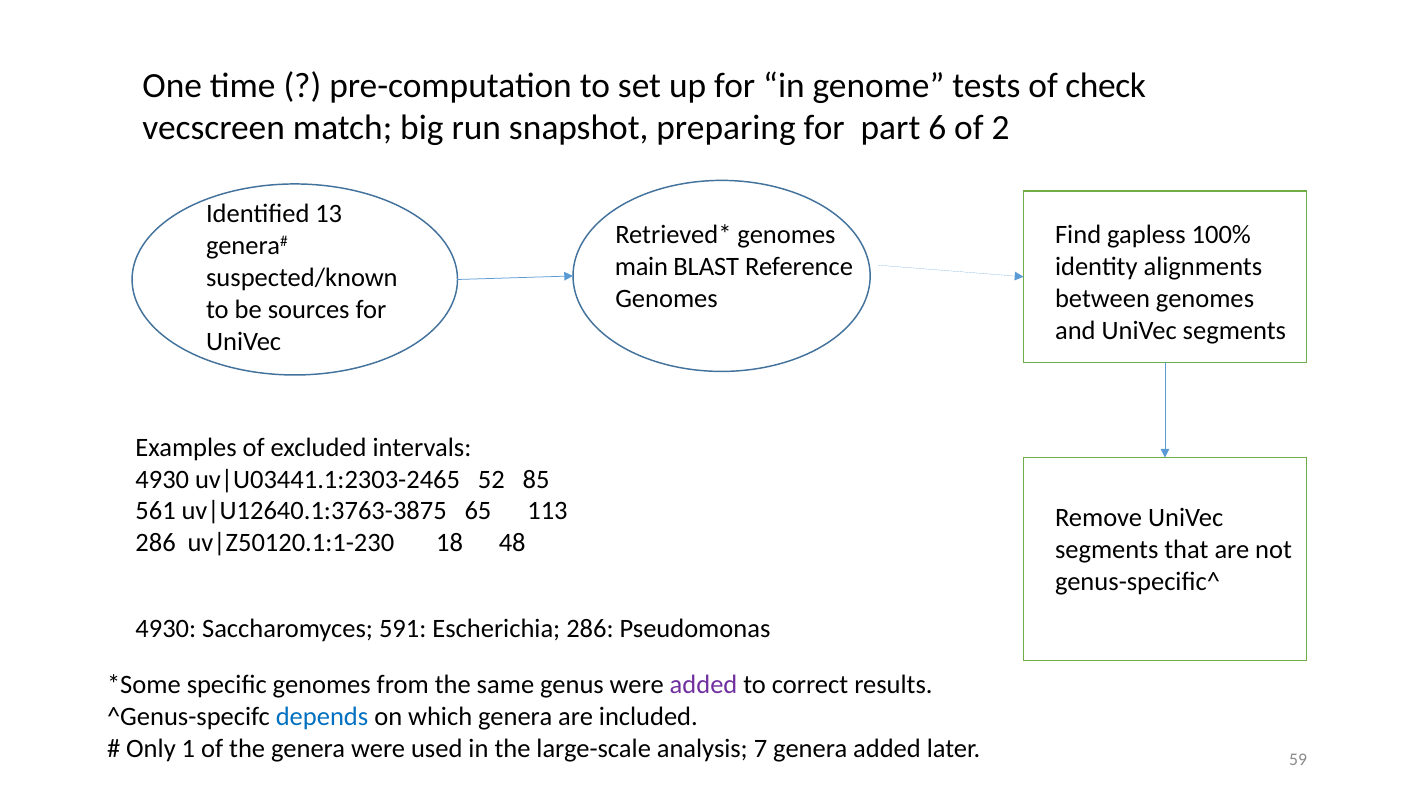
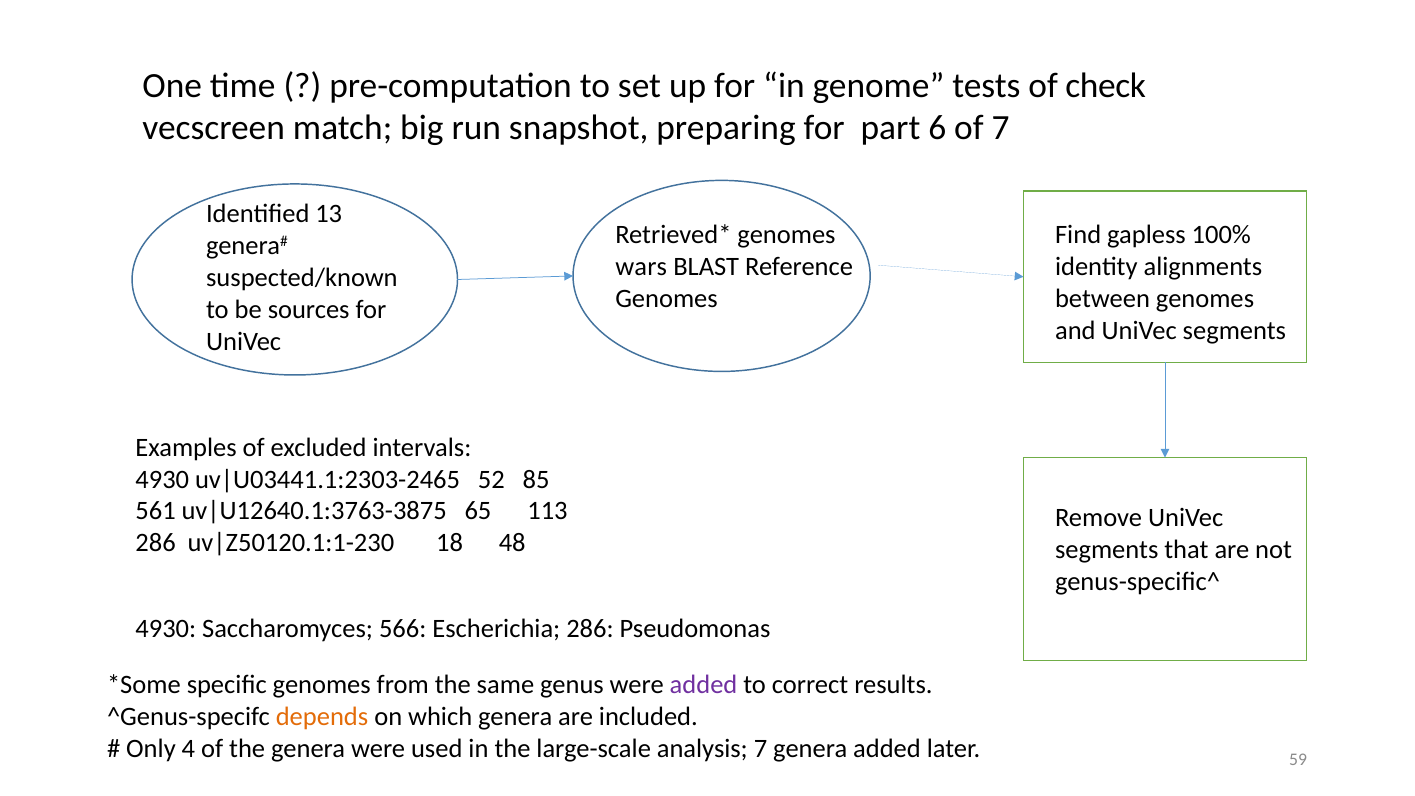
of 2: 2 -> 7
main: main -> wars
591: 591 -> 566
depends colour: blue -> orange
1: 1 -> 4
